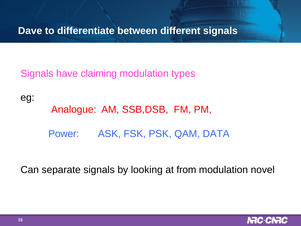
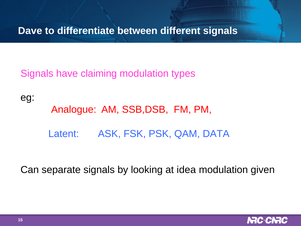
Power: Power -> Latent
from: from -> idea
novel: novel -> given
